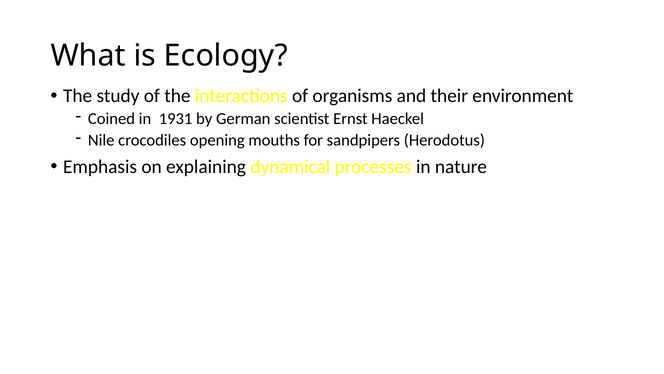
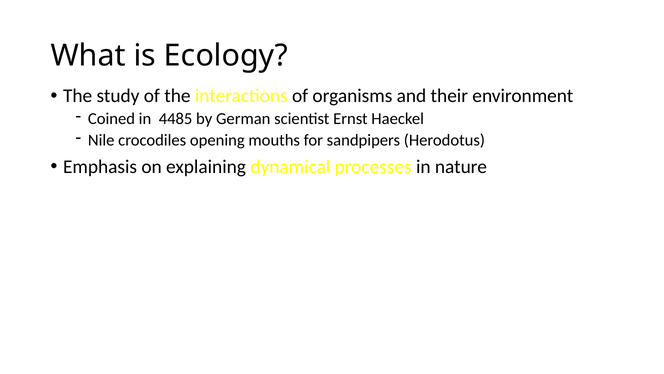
1931: 1931 -> 4485
